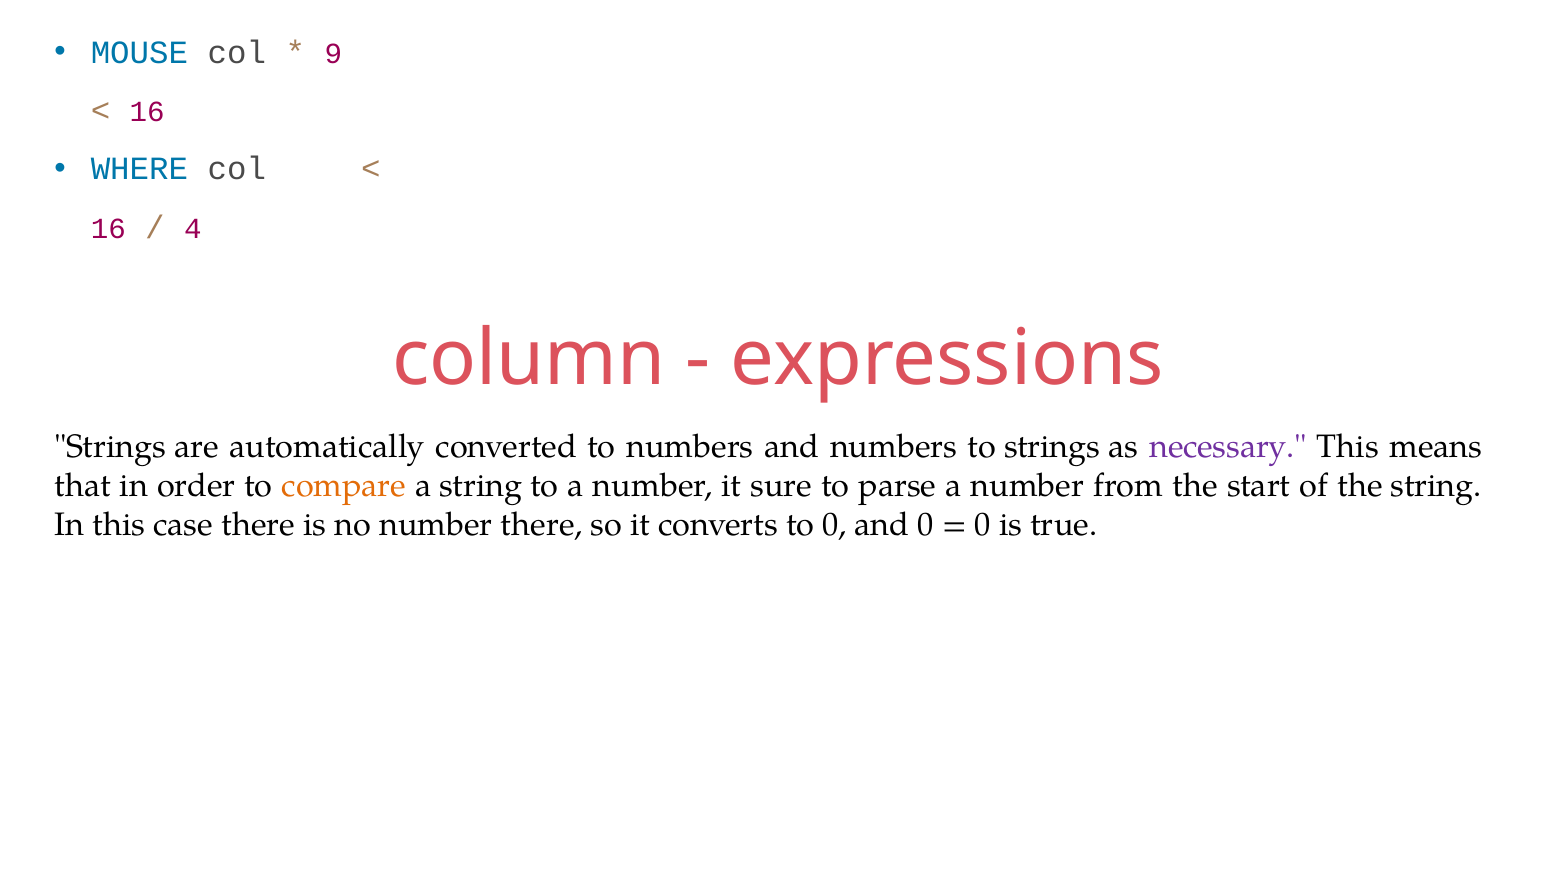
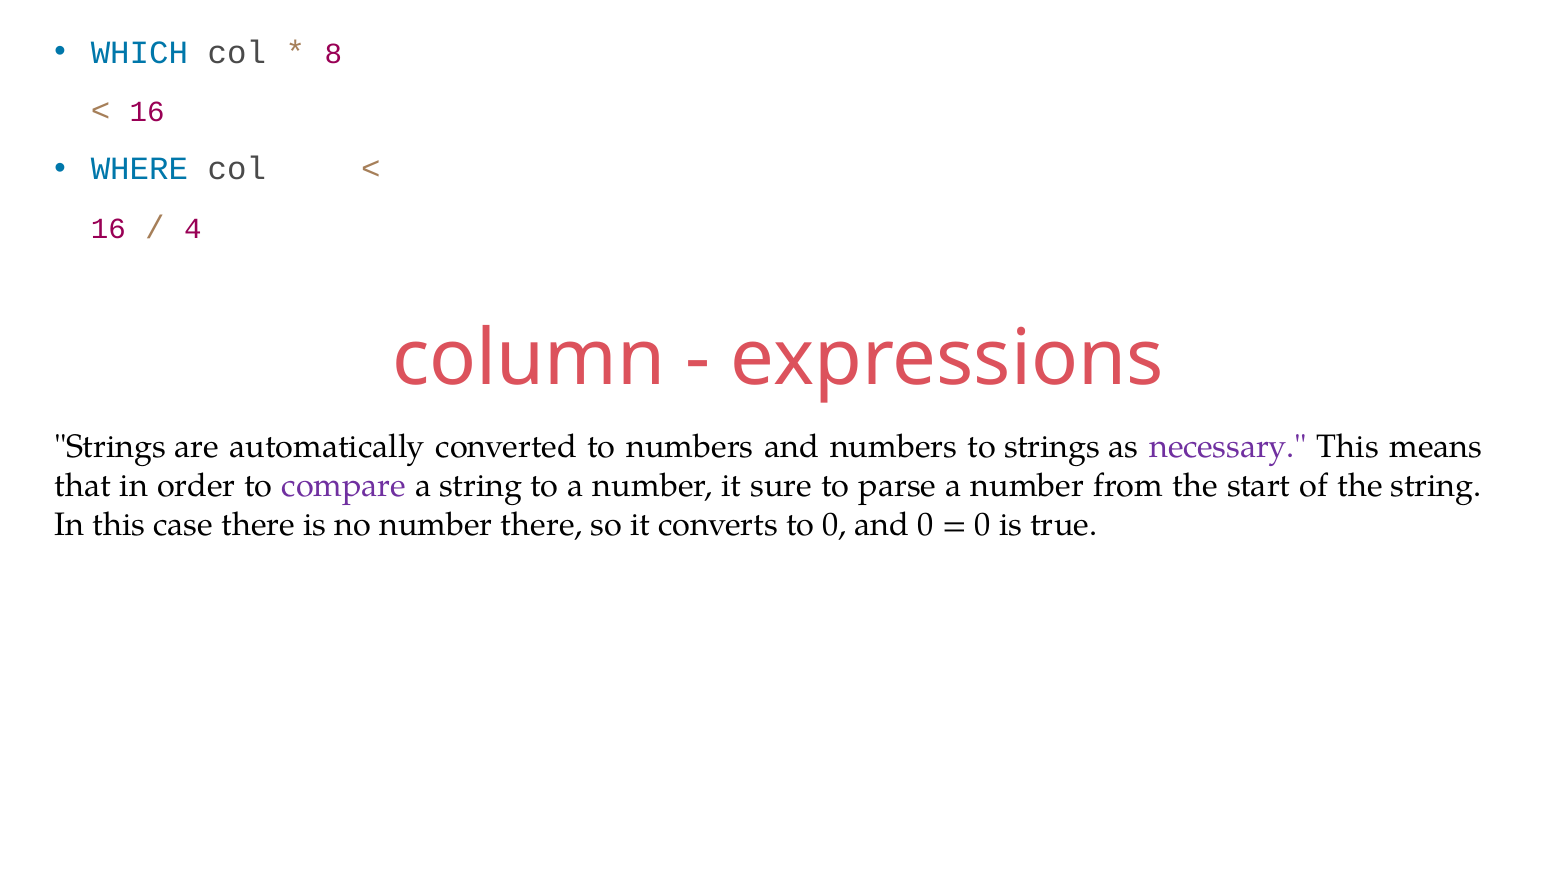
MOUSE: MOUSE -> WHICH
9: 9 -> 8
compare colour: orange -> purple
